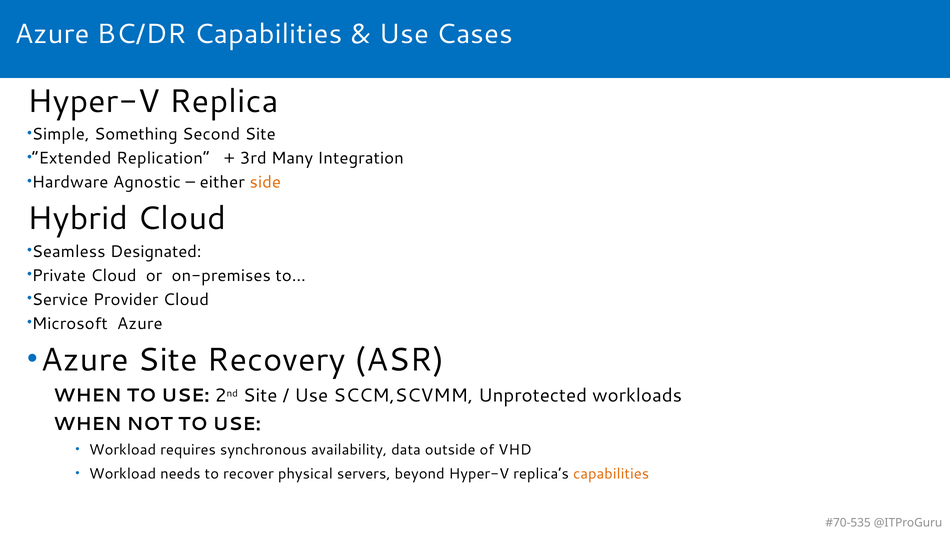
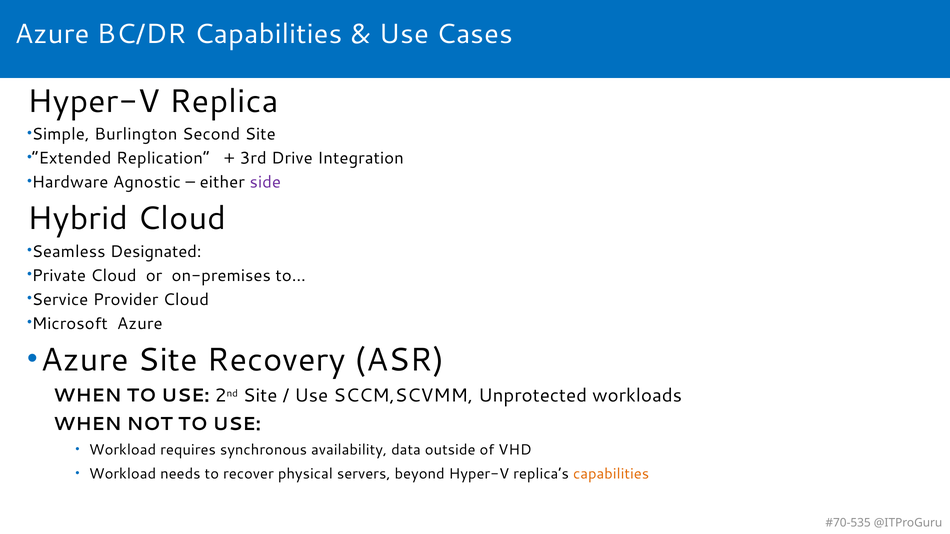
Something: Something -> Burlington
Many: Many -> Drive
side colour: orange -> purple
